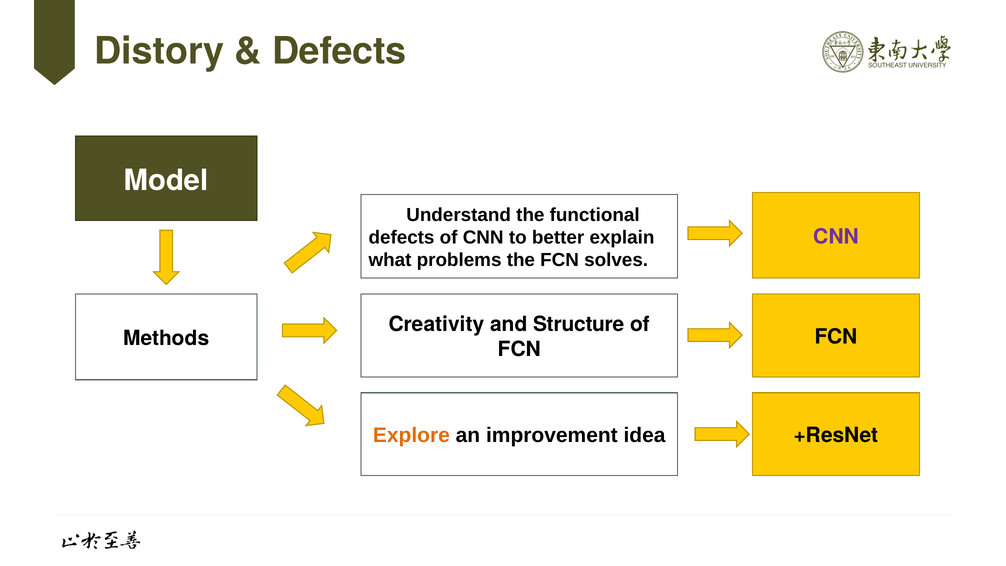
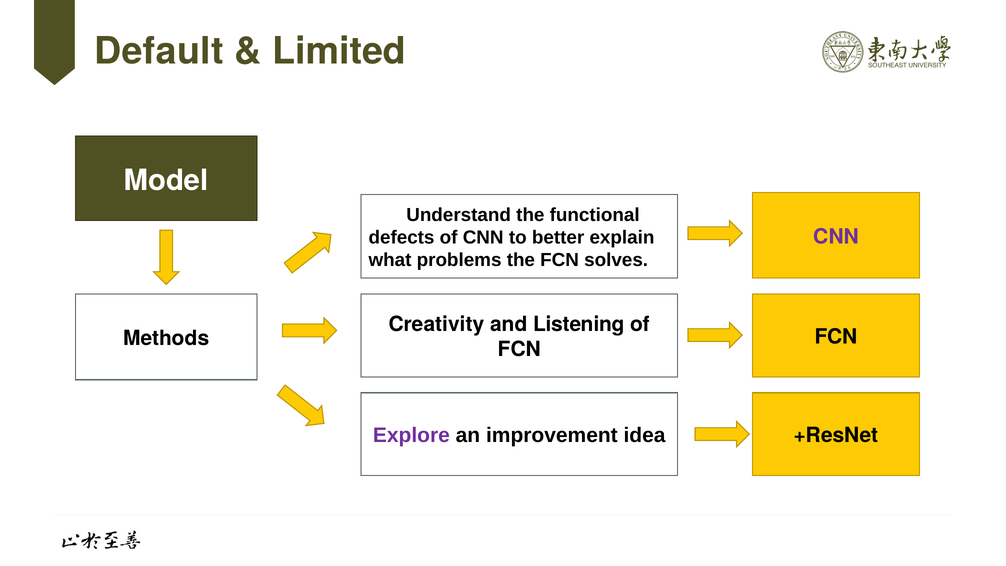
Distory: Distory -> Default
Defects at (339, 51): Defects -> Limited
Structure: Structure -> Listening
Explore colour: orange -> purple
